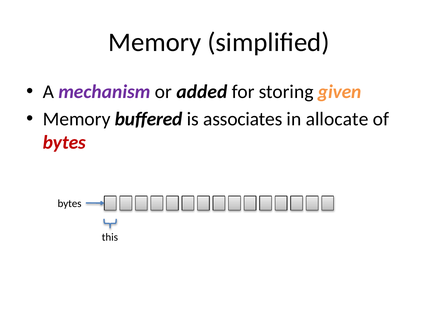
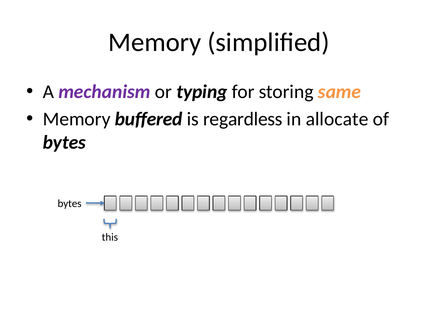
added: added -> typing
given: given -> same
associates: associates -> regardless
bytes at (64, 143) colour: red -> black
